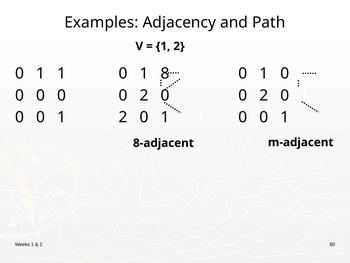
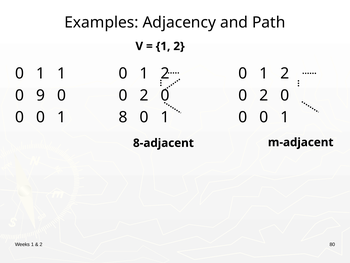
1 0 1 8: 8 -> 2
0 at (285, 73): 0 -> 2
0 at (40, 95): 0 -> 9
0 1 2: 2 -> 8
